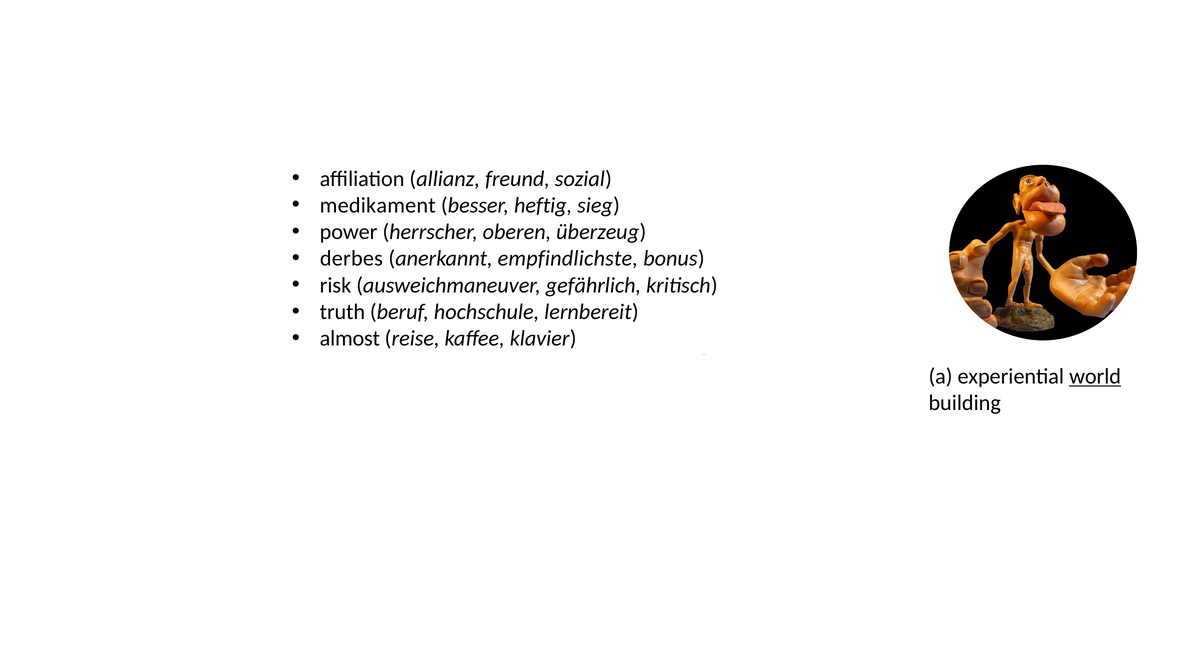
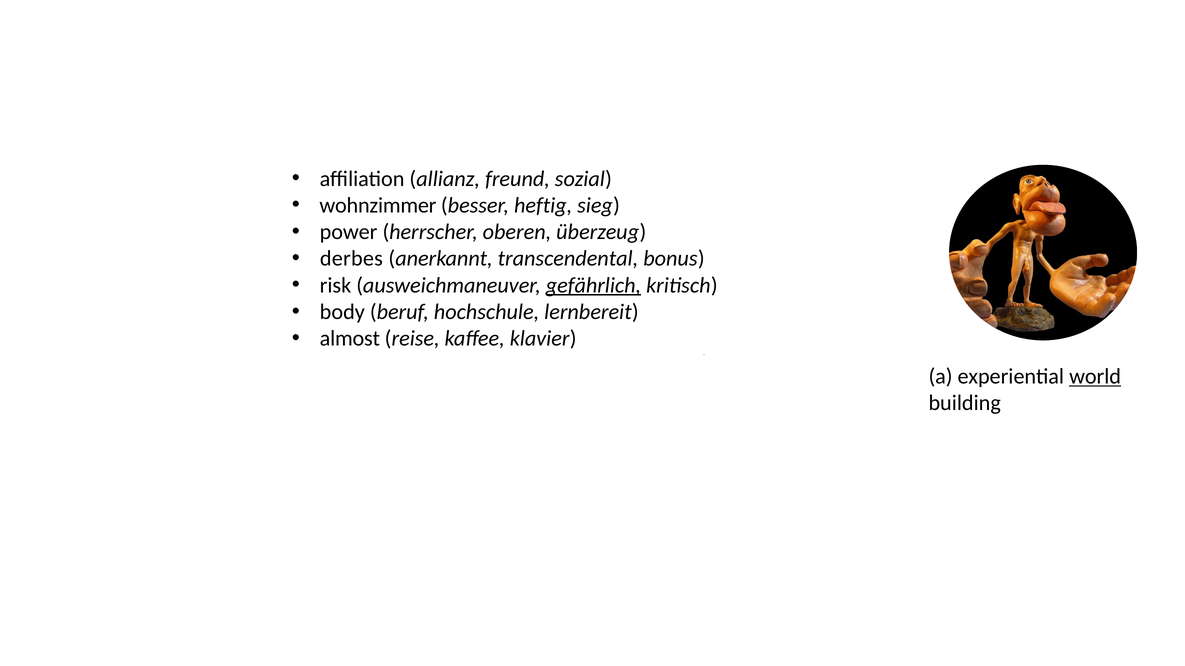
medikament: medikament -> wohnzimmer
empfindlichste: empfindlichste -> transcendental
gefährlich underline: none -> present
truth: truth -> body
